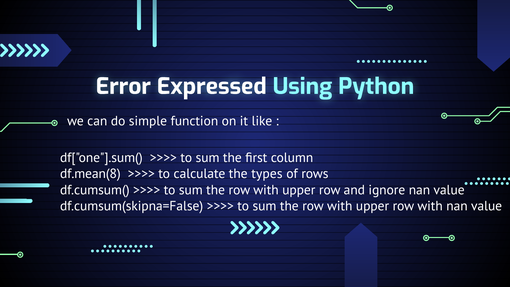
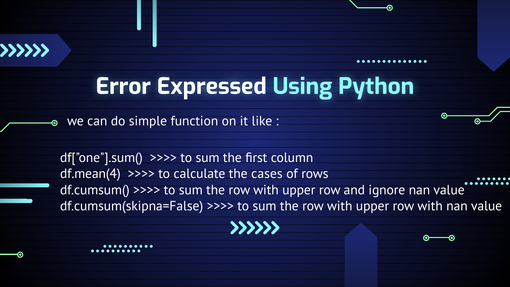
df.mean(8: df.mean(8 -> df.mean(4
types: types -> cases
